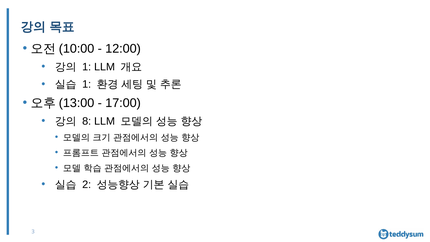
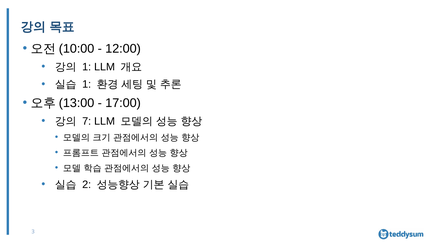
8: 8 -> 7
